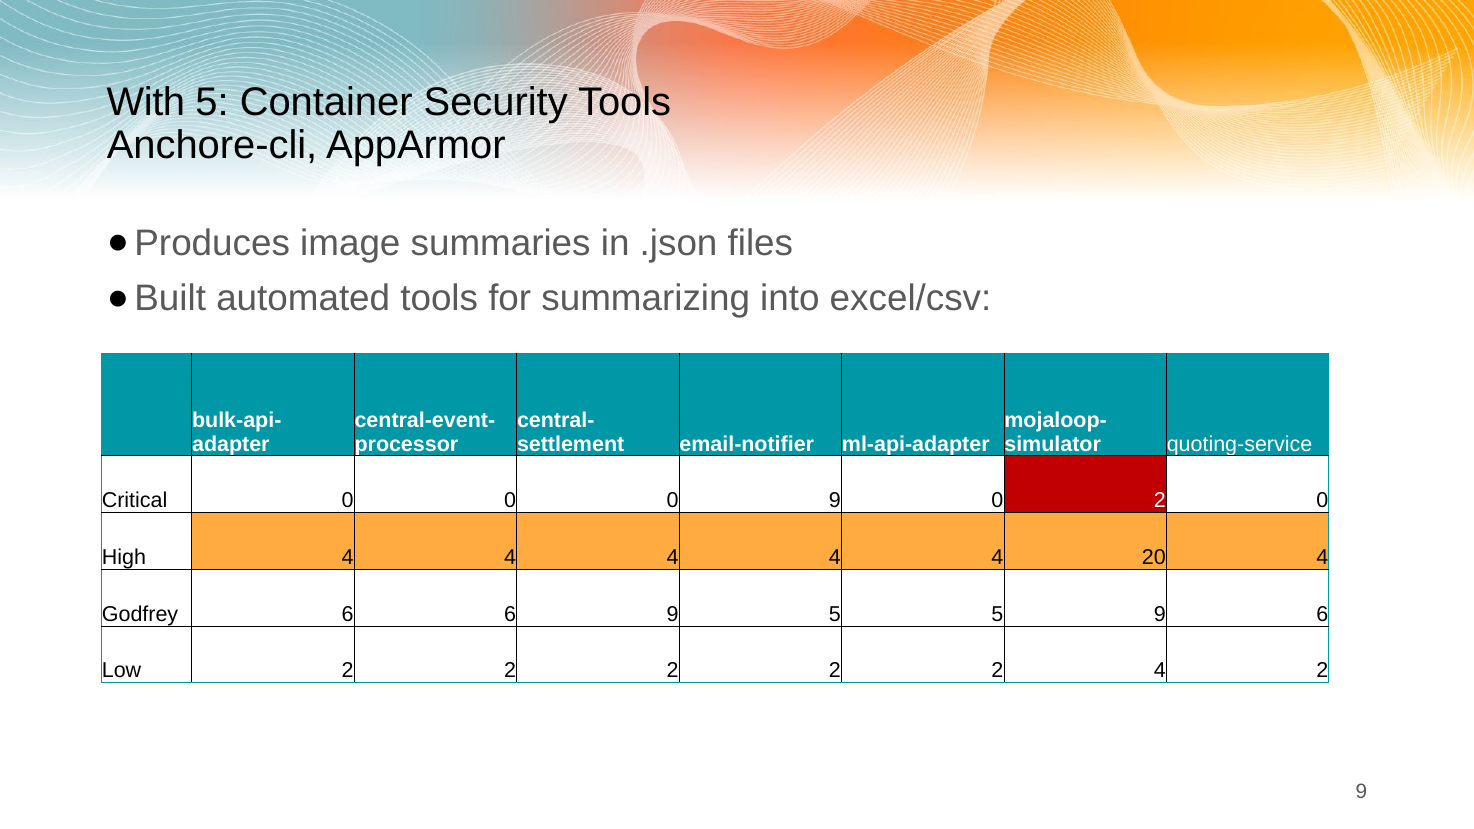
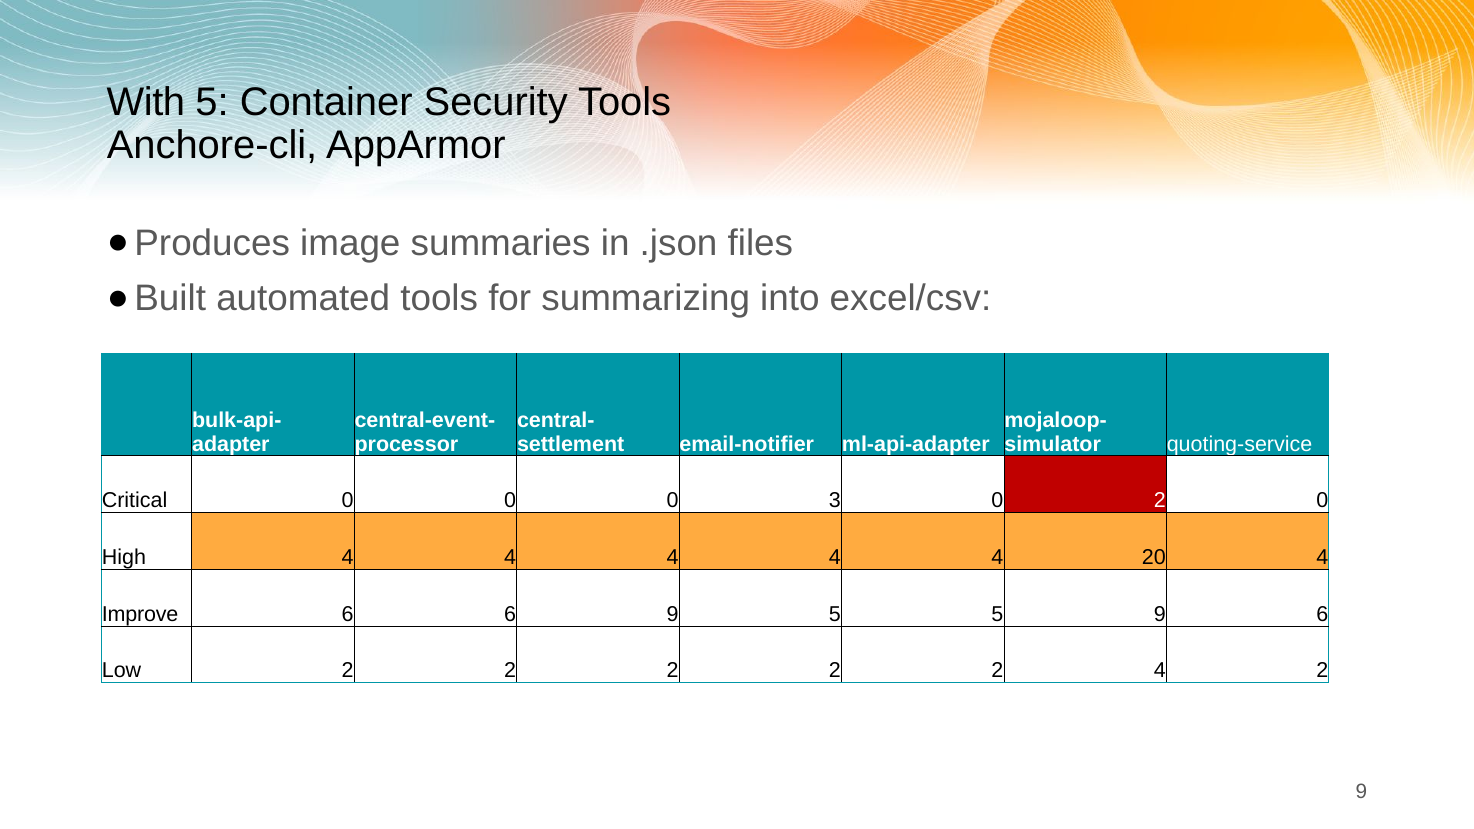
0 9: 9 -> 3
Godfrey: Godfrey -> Improve
